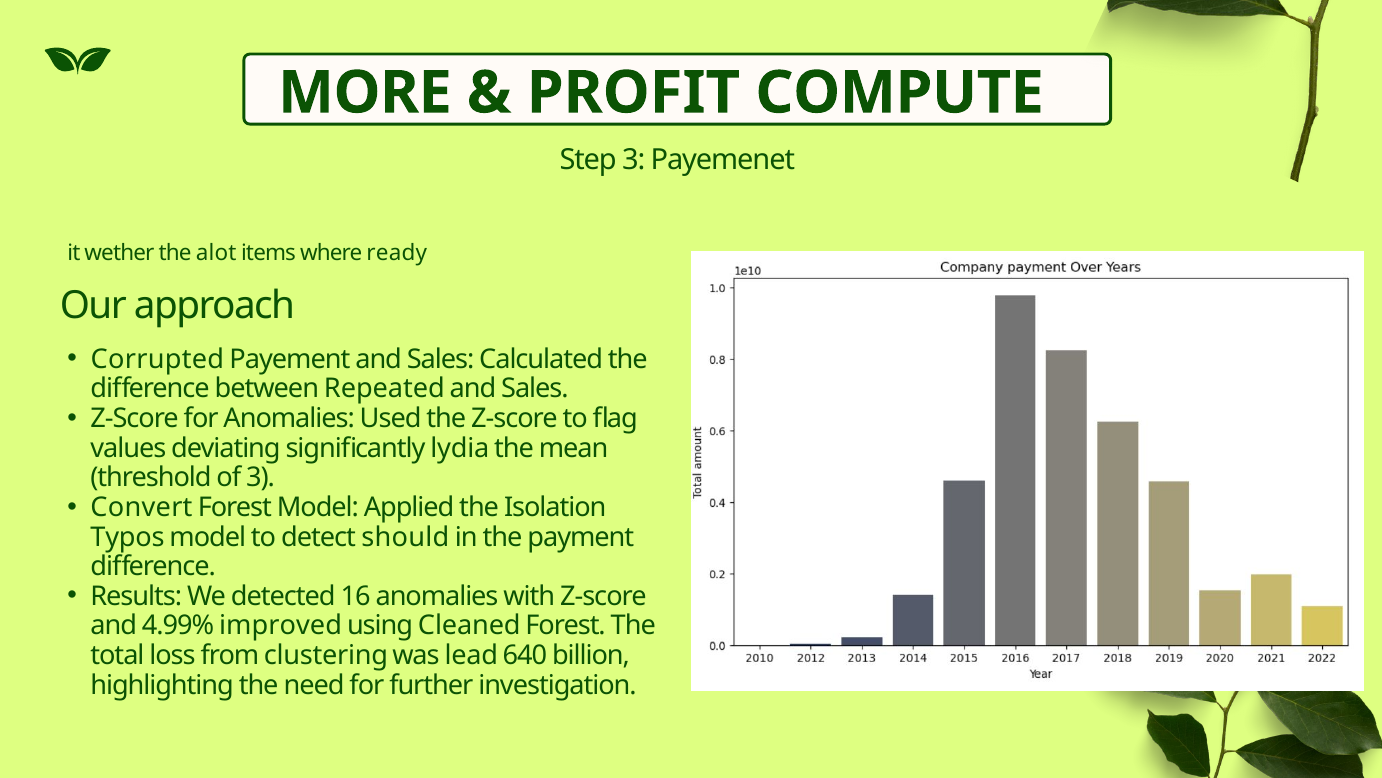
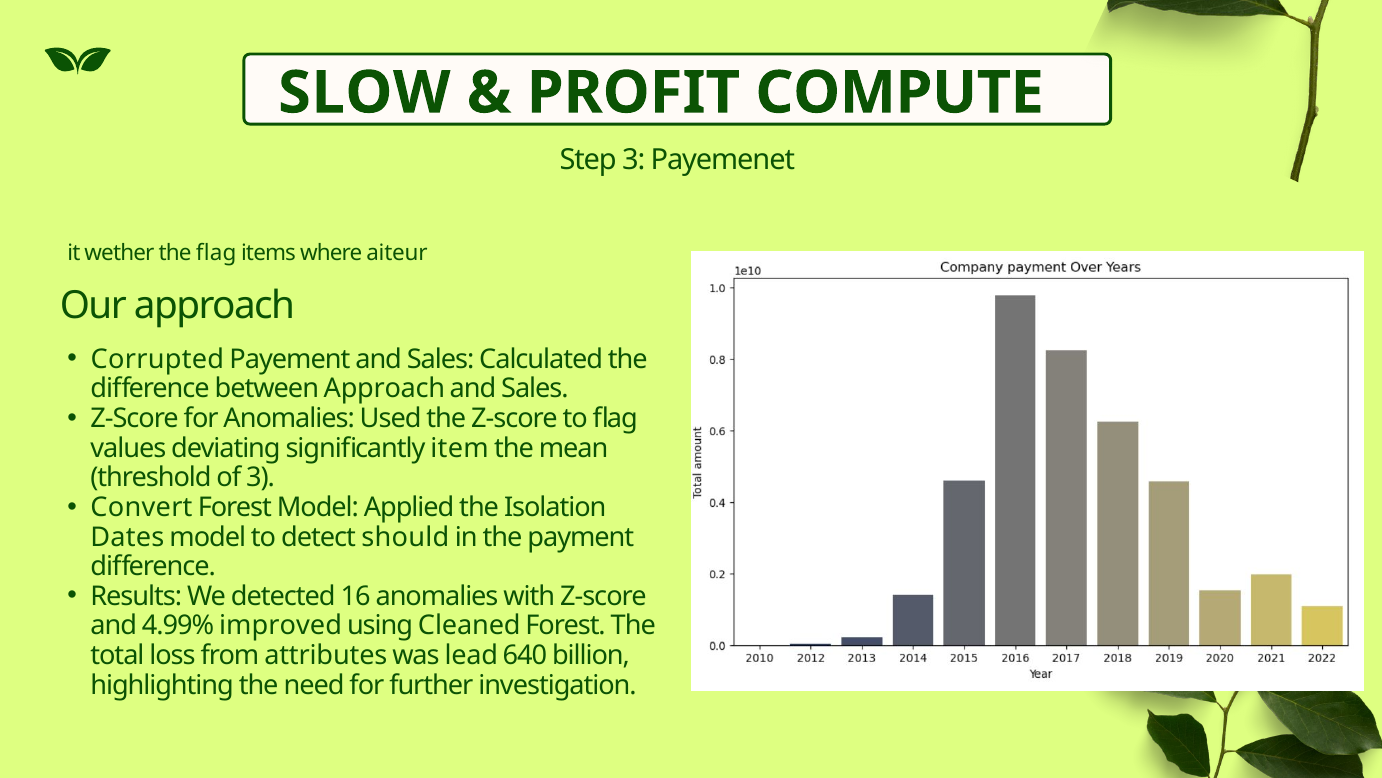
MORE: MORE -> SLOW
the alot: alot -> flag
ready: ready -> aiteur
between Repeated: Repeated -> Approach
lydia: lydia -> item
Typos: Typos -> Dates
clustering: clustering -> attributes
